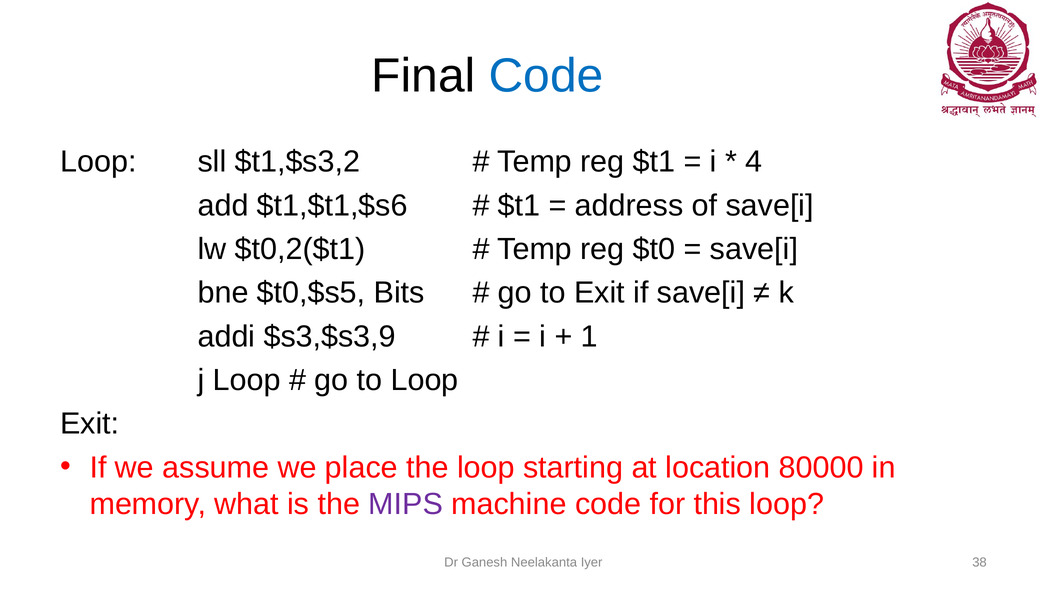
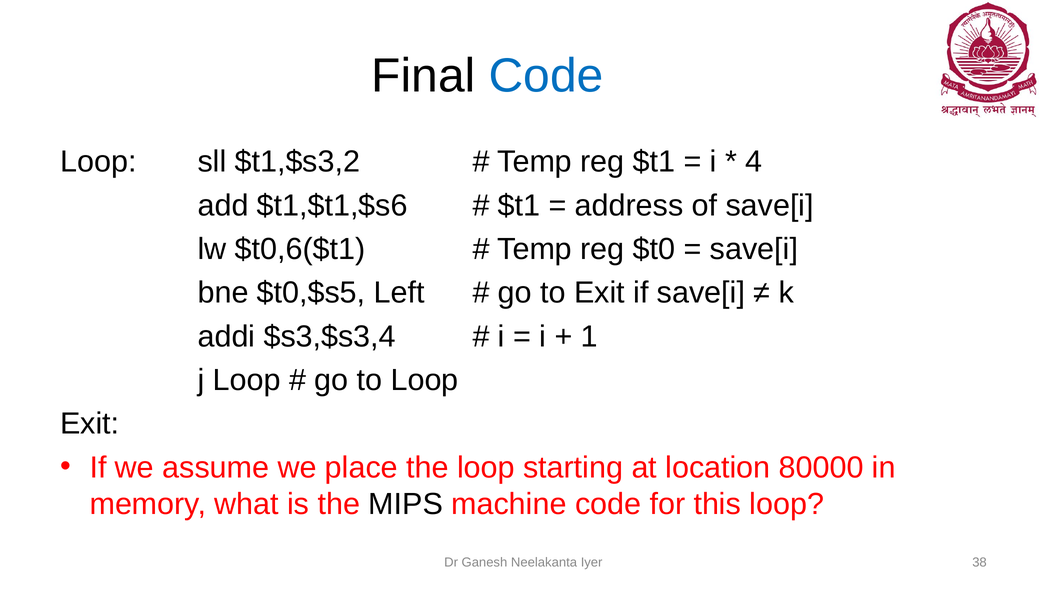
$t0,2($t1: $t0,2($t1 -> $t0,6($t1
Bits: Bits -> Left
$s3,$s3,9: $s3,$s3,9 -> $s3,$s3,4
MIPS colour: purple -> black
